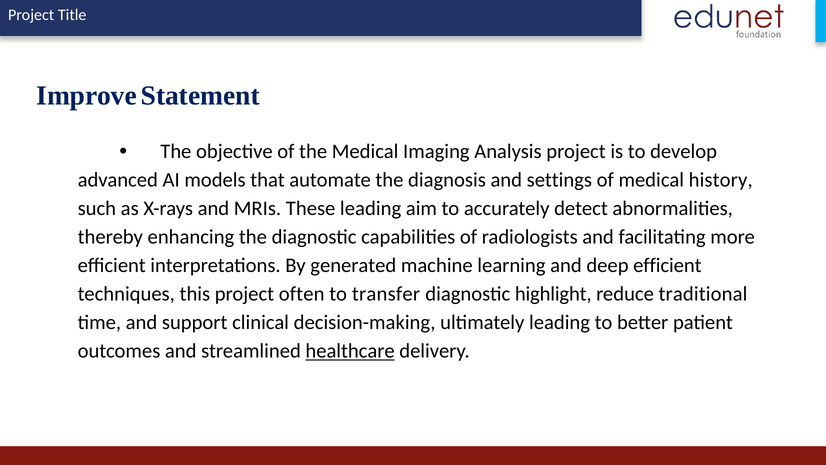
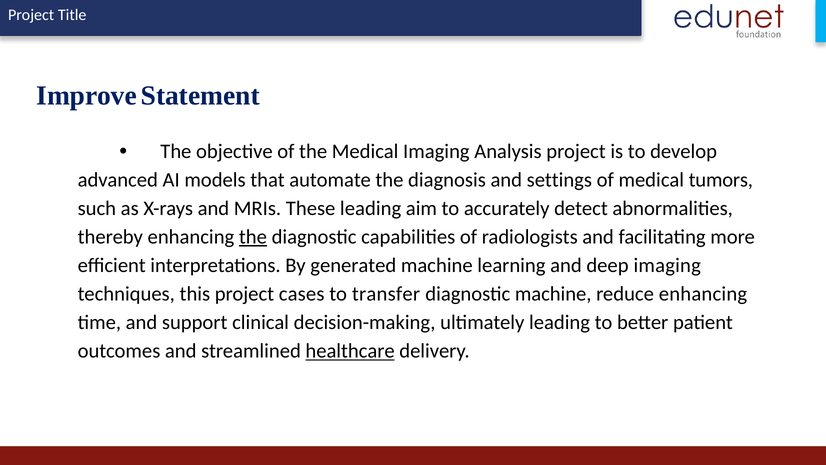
history: history -> tumors
the at (253, 237) underline: none -> present
deep efficient: efficient -> imaging
often: often -> cases
diagnostic highlight: highlight -> machine
reduce traditional: traditional -> enhancing
